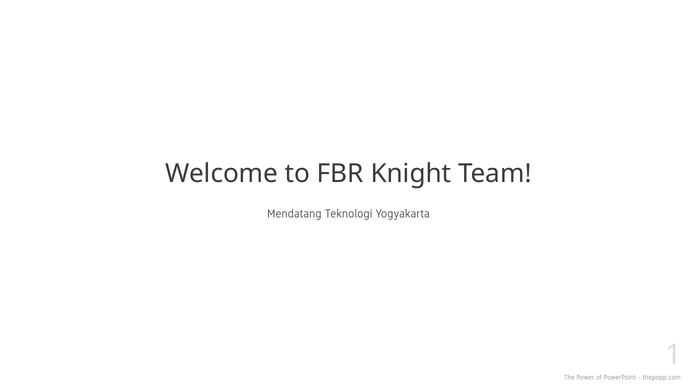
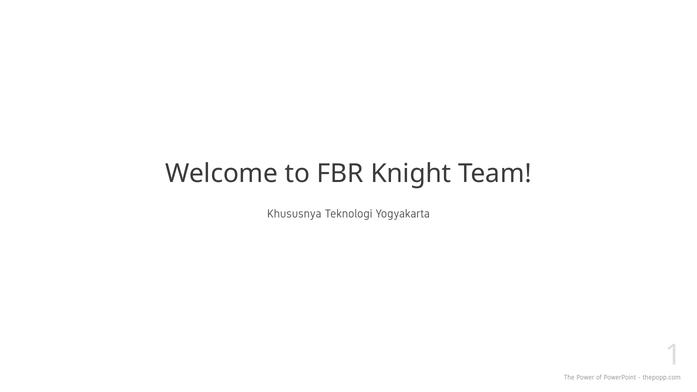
Mendatang: Mendatang -> Khususnya
